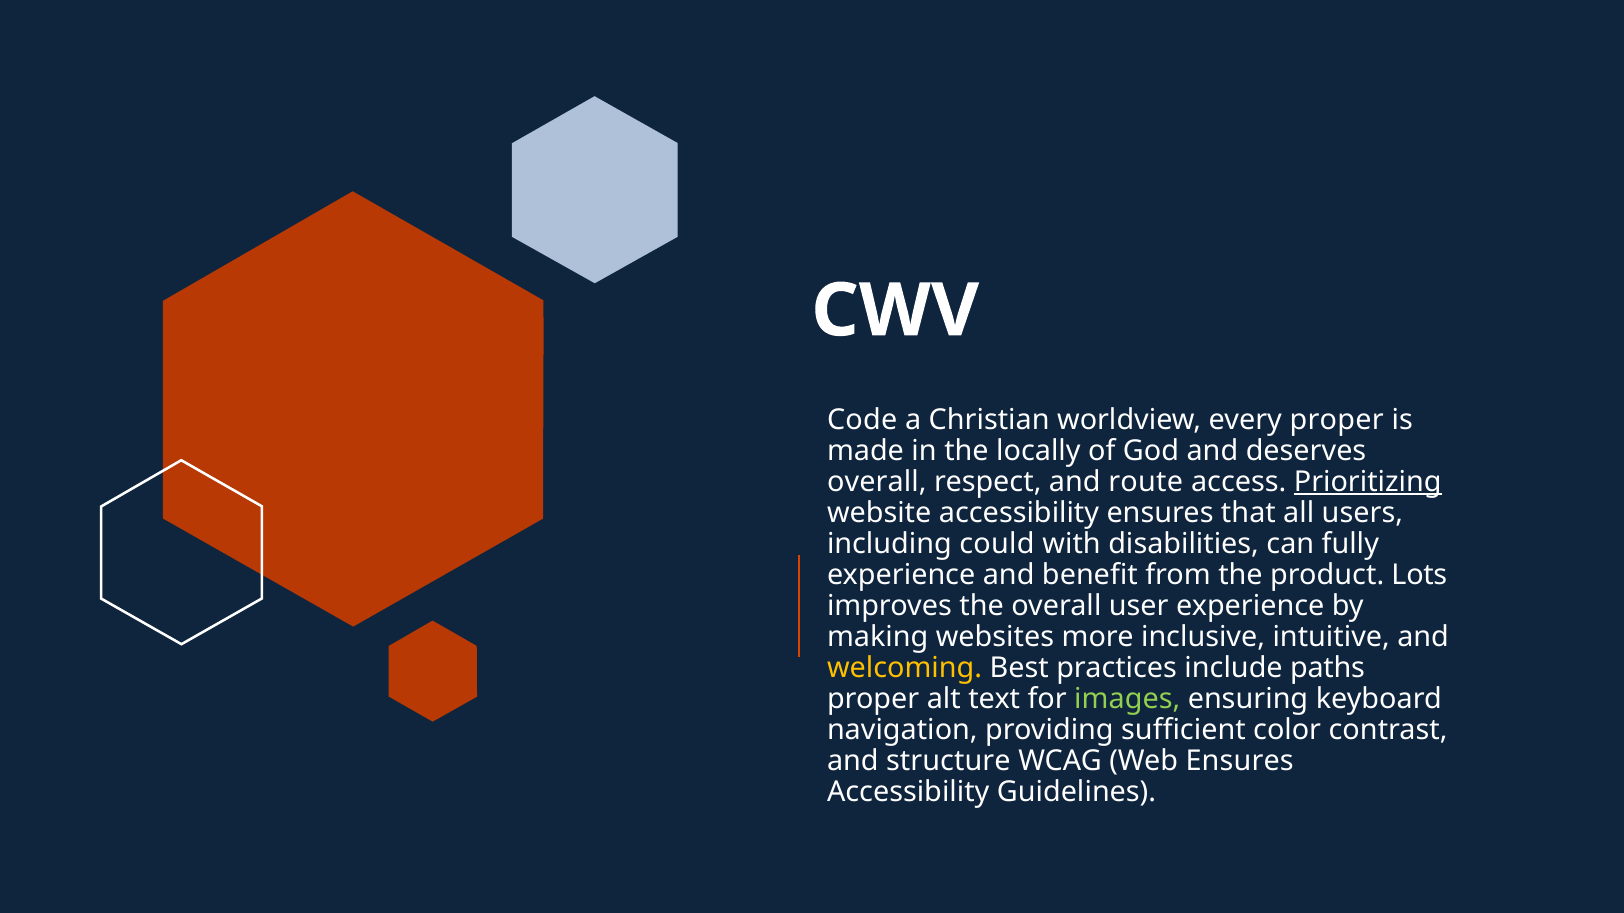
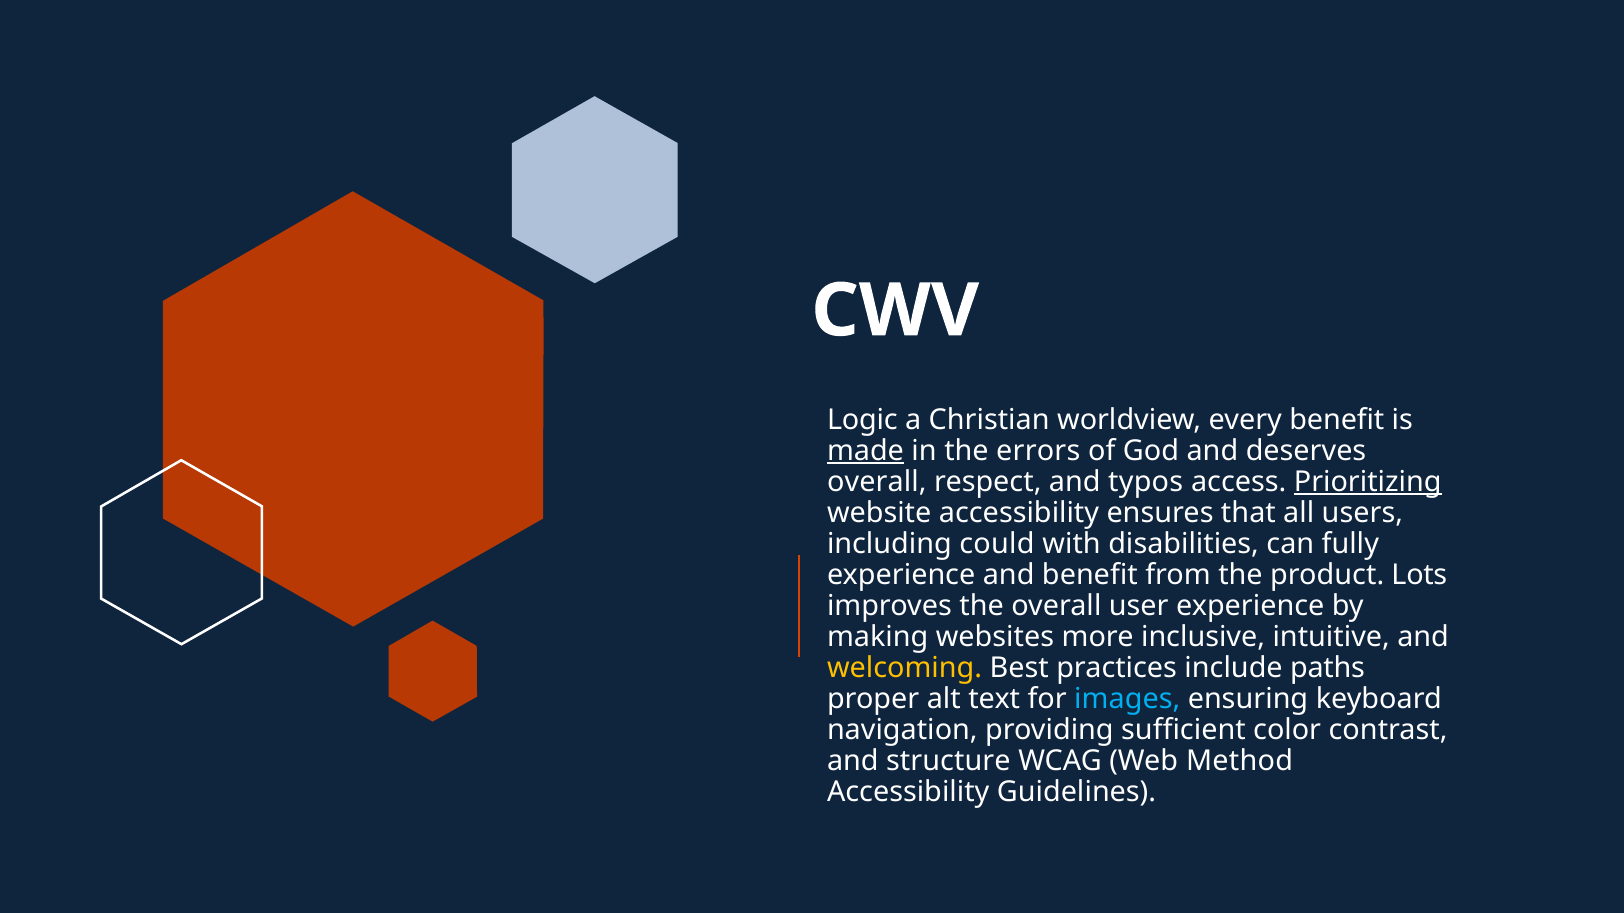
Code: Code -> Logic
every proper: proper -> benefit
made underline: none -> present
locally: locally -> errors
route: route -> typos
images colour: light green -> light blue
Web Ensures: Ensures -> Method
